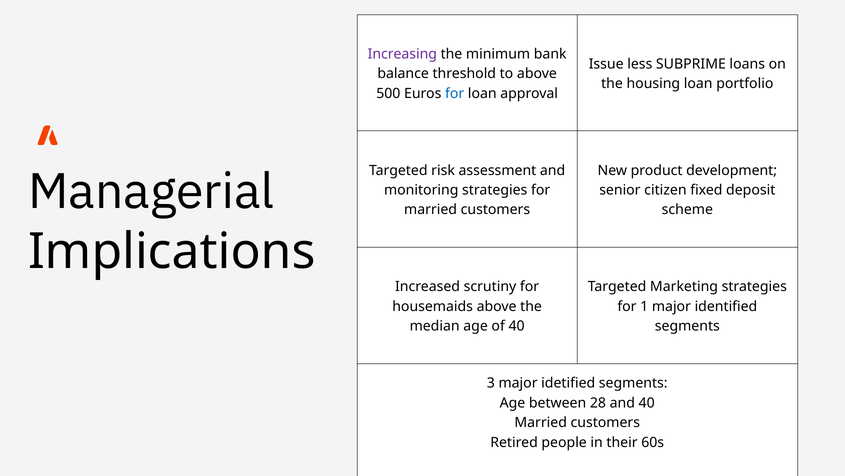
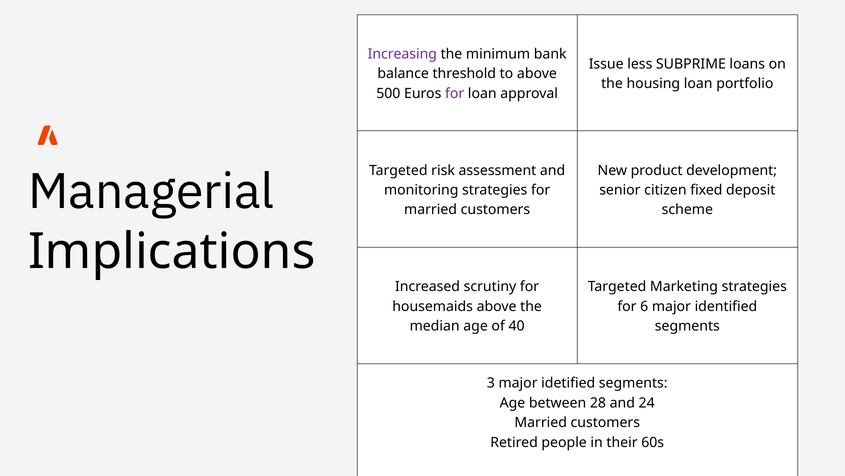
for at (455, 93) colour: blue -> purple
1: 1 -> 6
and 40: 40 -> 24
